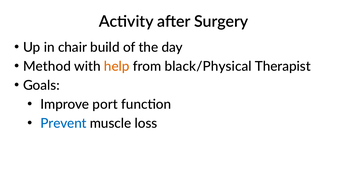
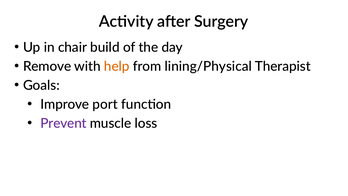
Method: Method -> Remove
black/Physical: black/Physical -> lining/Physical
Prevent colour: blue -> purple
